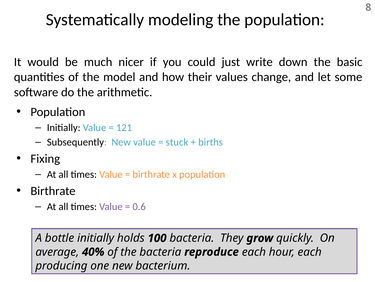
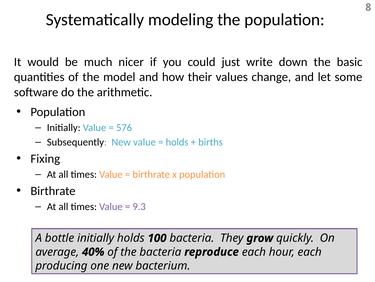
121: 121 -> 576
stuck at (177, 142): stuck -> holds
0.6: 0.6 -> 9.3
